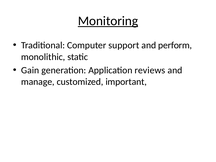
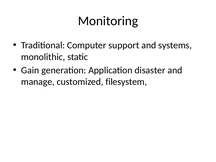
Monitoring underline: present -> none
perform: perform -> systems
reviews: reviews -> disaster
important: important -> filesystem
